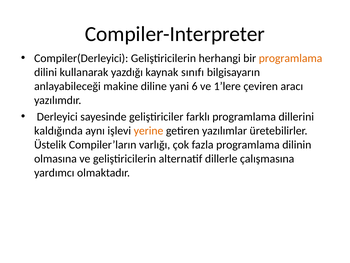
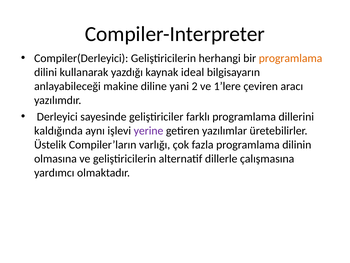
sınıfı: sınıfı -> ideal
6: 6 -> 2
yerine colour: orange -> purple
